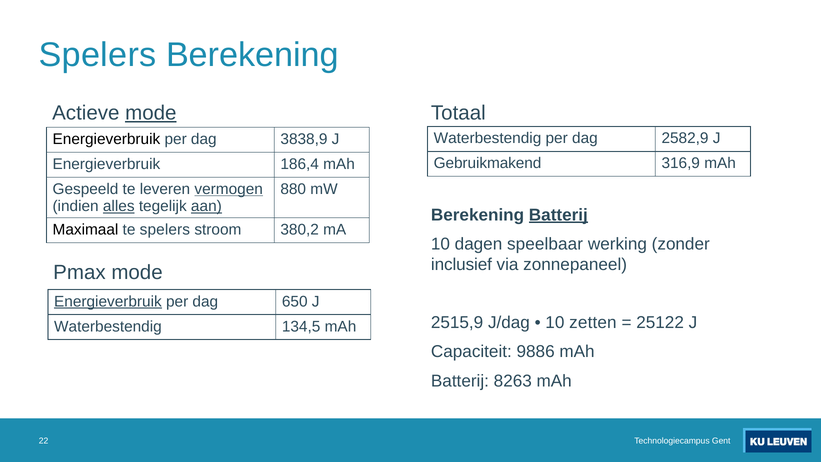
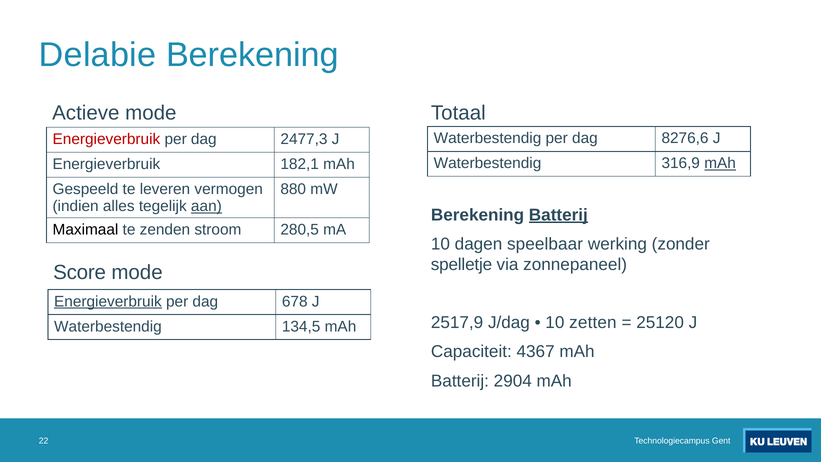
Spelers at (98, 55): Spelers -> Delabie
mode at (151, 113) underline: present -> none
2582,9: 2582,9 -> 8276,6
Energieverbruik at (106, 139) colour: black -> red
3838,9: 3838,9 -> 2477,3
Gebruikmakend at (488, 163): Gebruikmakend -> Waterbestendig
mAh at (720, 163) underline: none -> present
186,4: 186,4 -> 182,1
vermogen underline: present -> none
alles underline: present -> none
te spelers: spelers -> zenden
380,2: 380,2 -> 280,5
inclusief: inclusief -> spelletje
Pmax: Pmax -> Score
650: 650 -> 678
2515,9: 2515,9 -> 2517,9
25122: 25122 -> 25120
9886: 9886 -> 4367
8263: 8263 -> 2904
